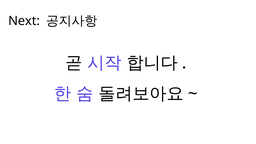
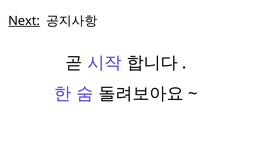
Next underline: none -> present
